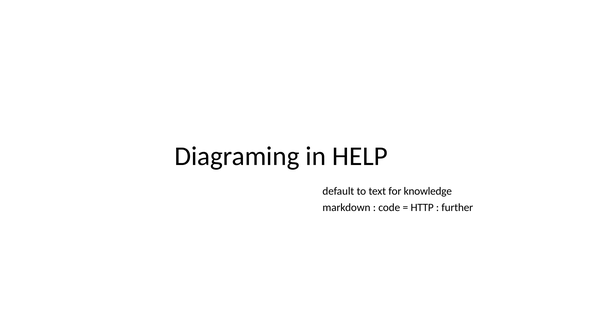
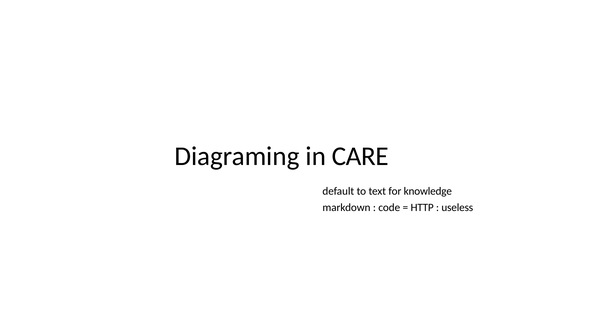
HELP: HELP -> CARE
further: further -> useless
